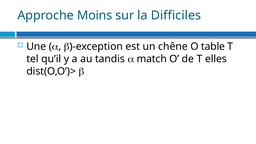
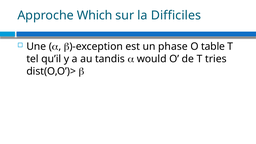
Moins: Moins -> Which
chêne: chêne -> phase
match: match -> would
elles: elles -> tries
